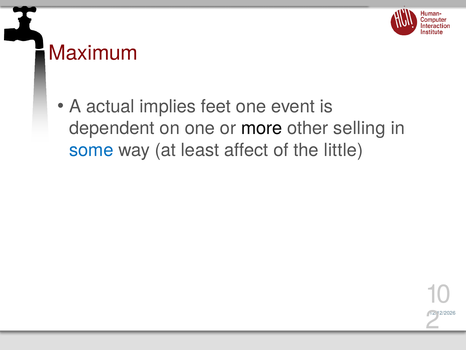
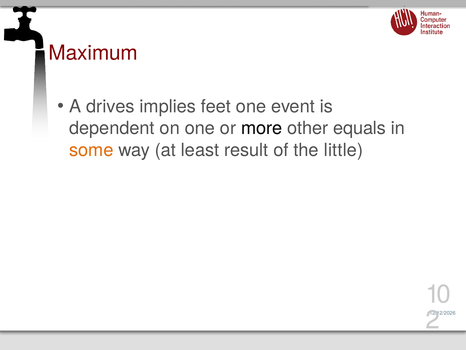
actual: actual -> drives
selling: selling -> equals
some colour: blue -> orange
affect: affect -> result
